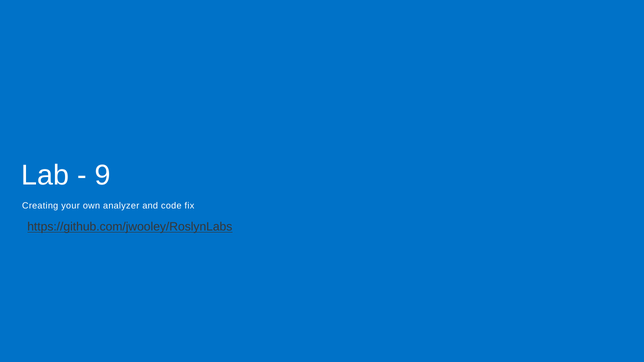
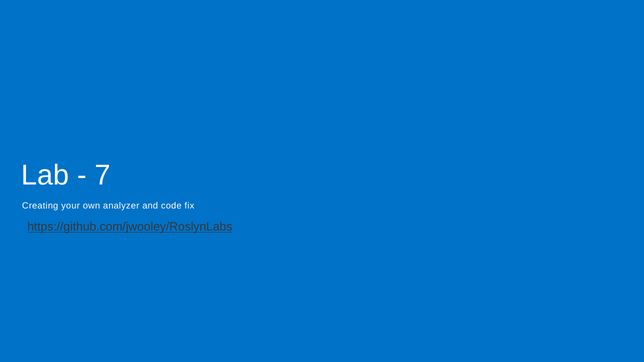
9: 9 -> 7
